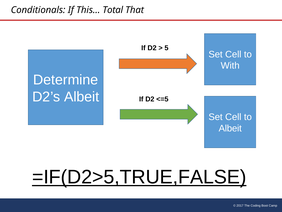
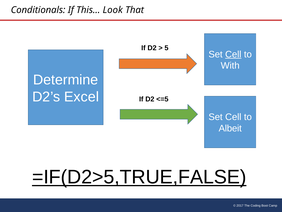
Total: Total -> Look
Cell at (233, 54) underline: none -> present
D2’s Albeit: Albeit -> Excel
